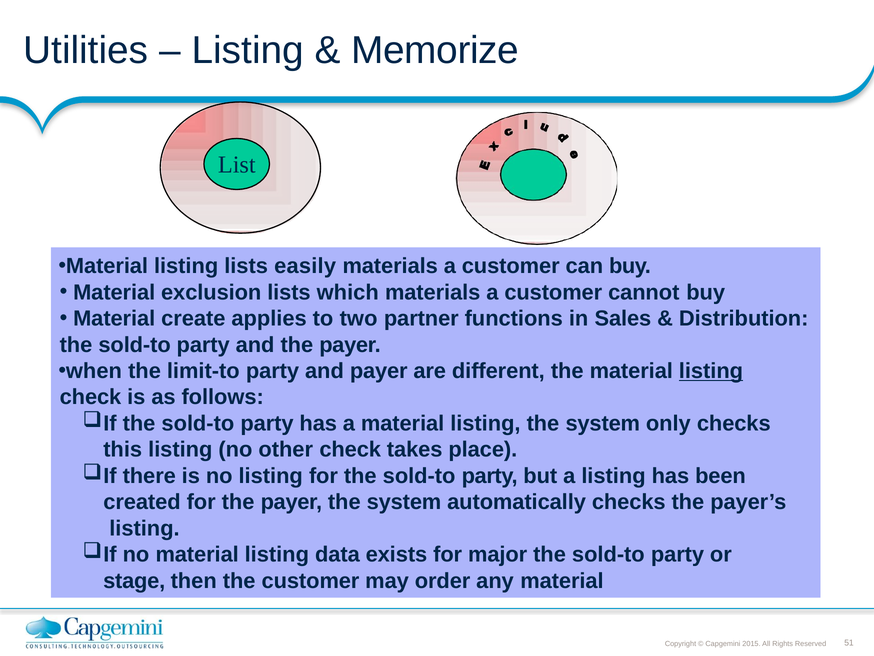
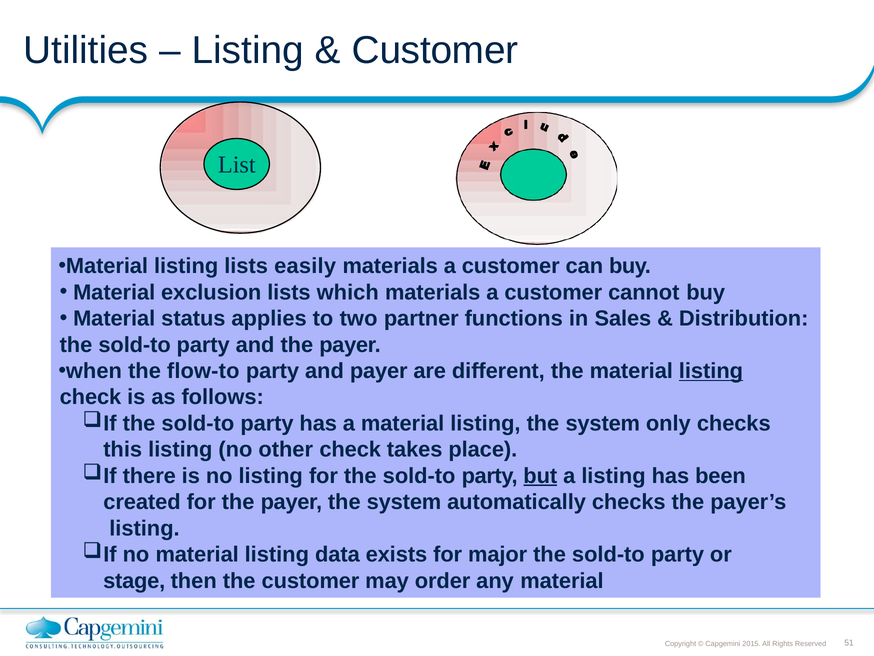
Memorize at (435, 51): Memorize -> Customer
create: create -> status
limit-to: limit-to -> flow-to
but underline: none -> present
